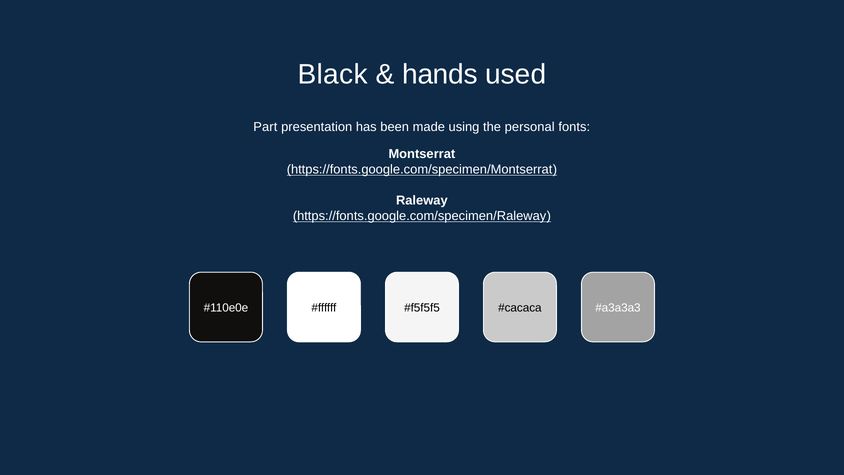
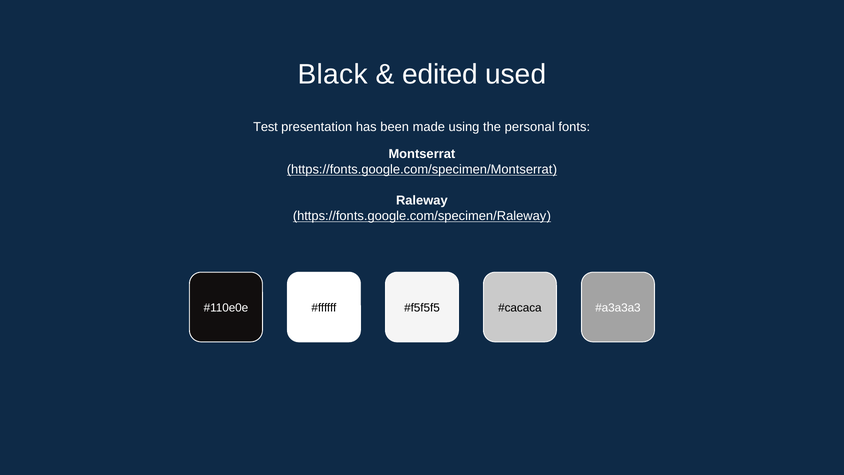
hands: hands -> edited
Part: Part -> Test
